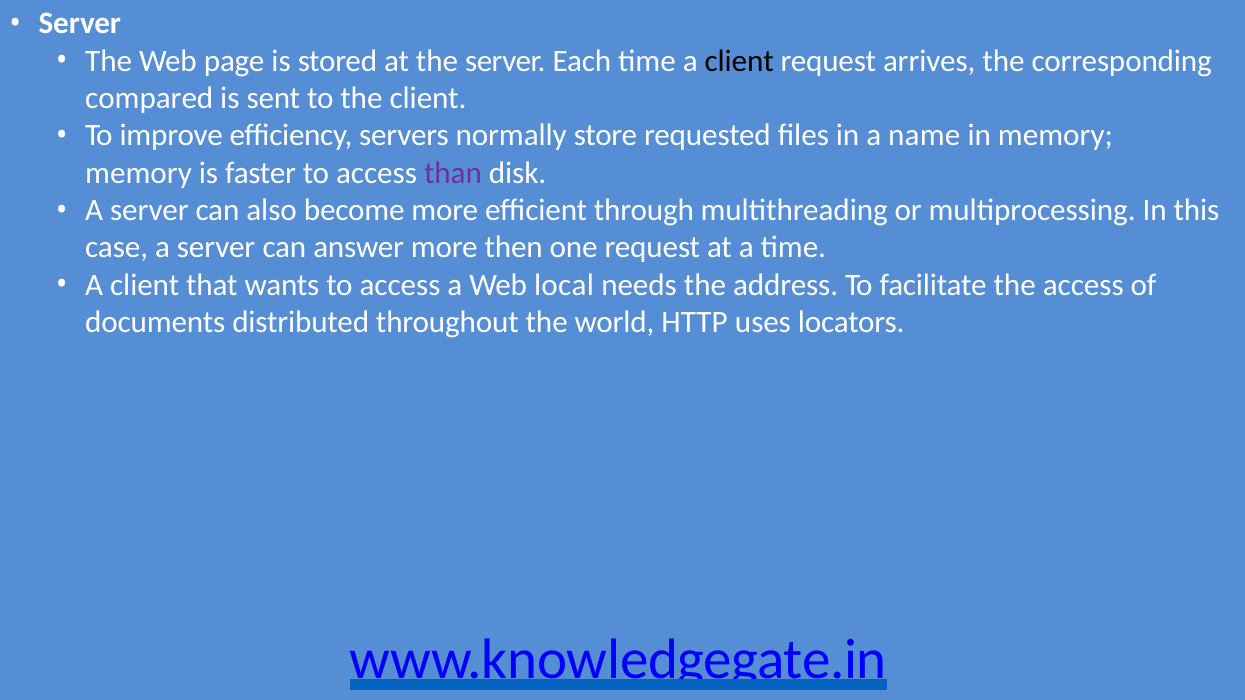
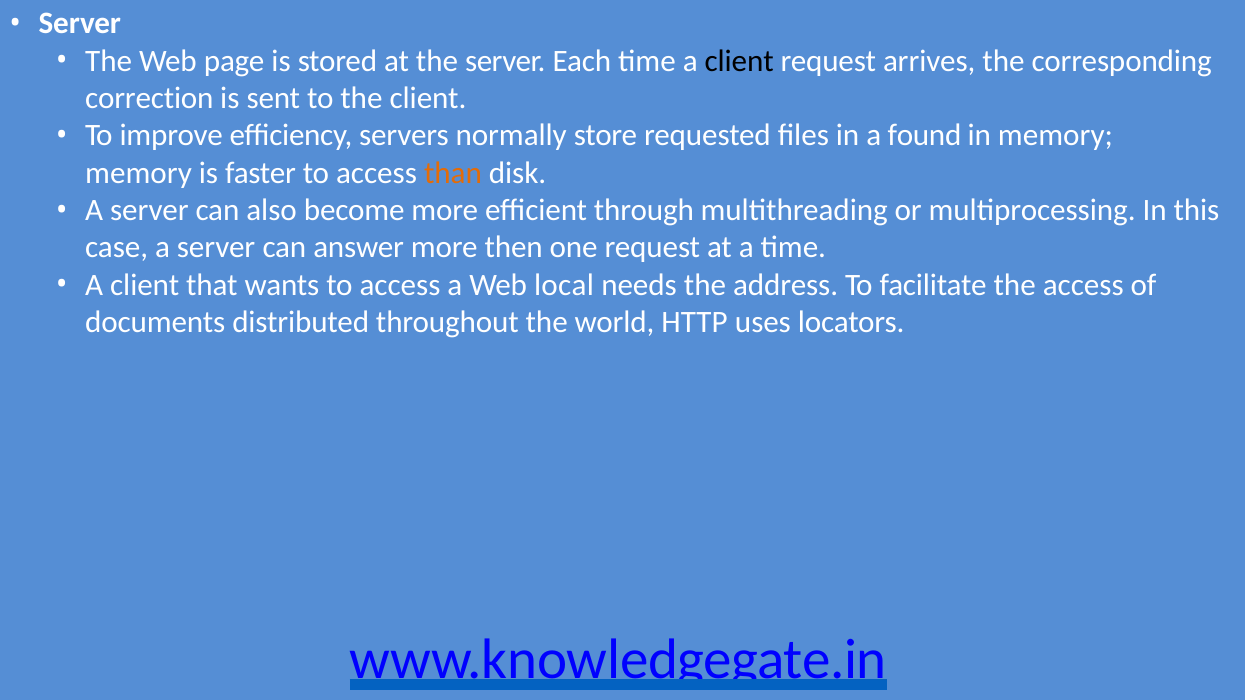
compared: compared -> correction
name: name -> found
than colour: purple -> orange
